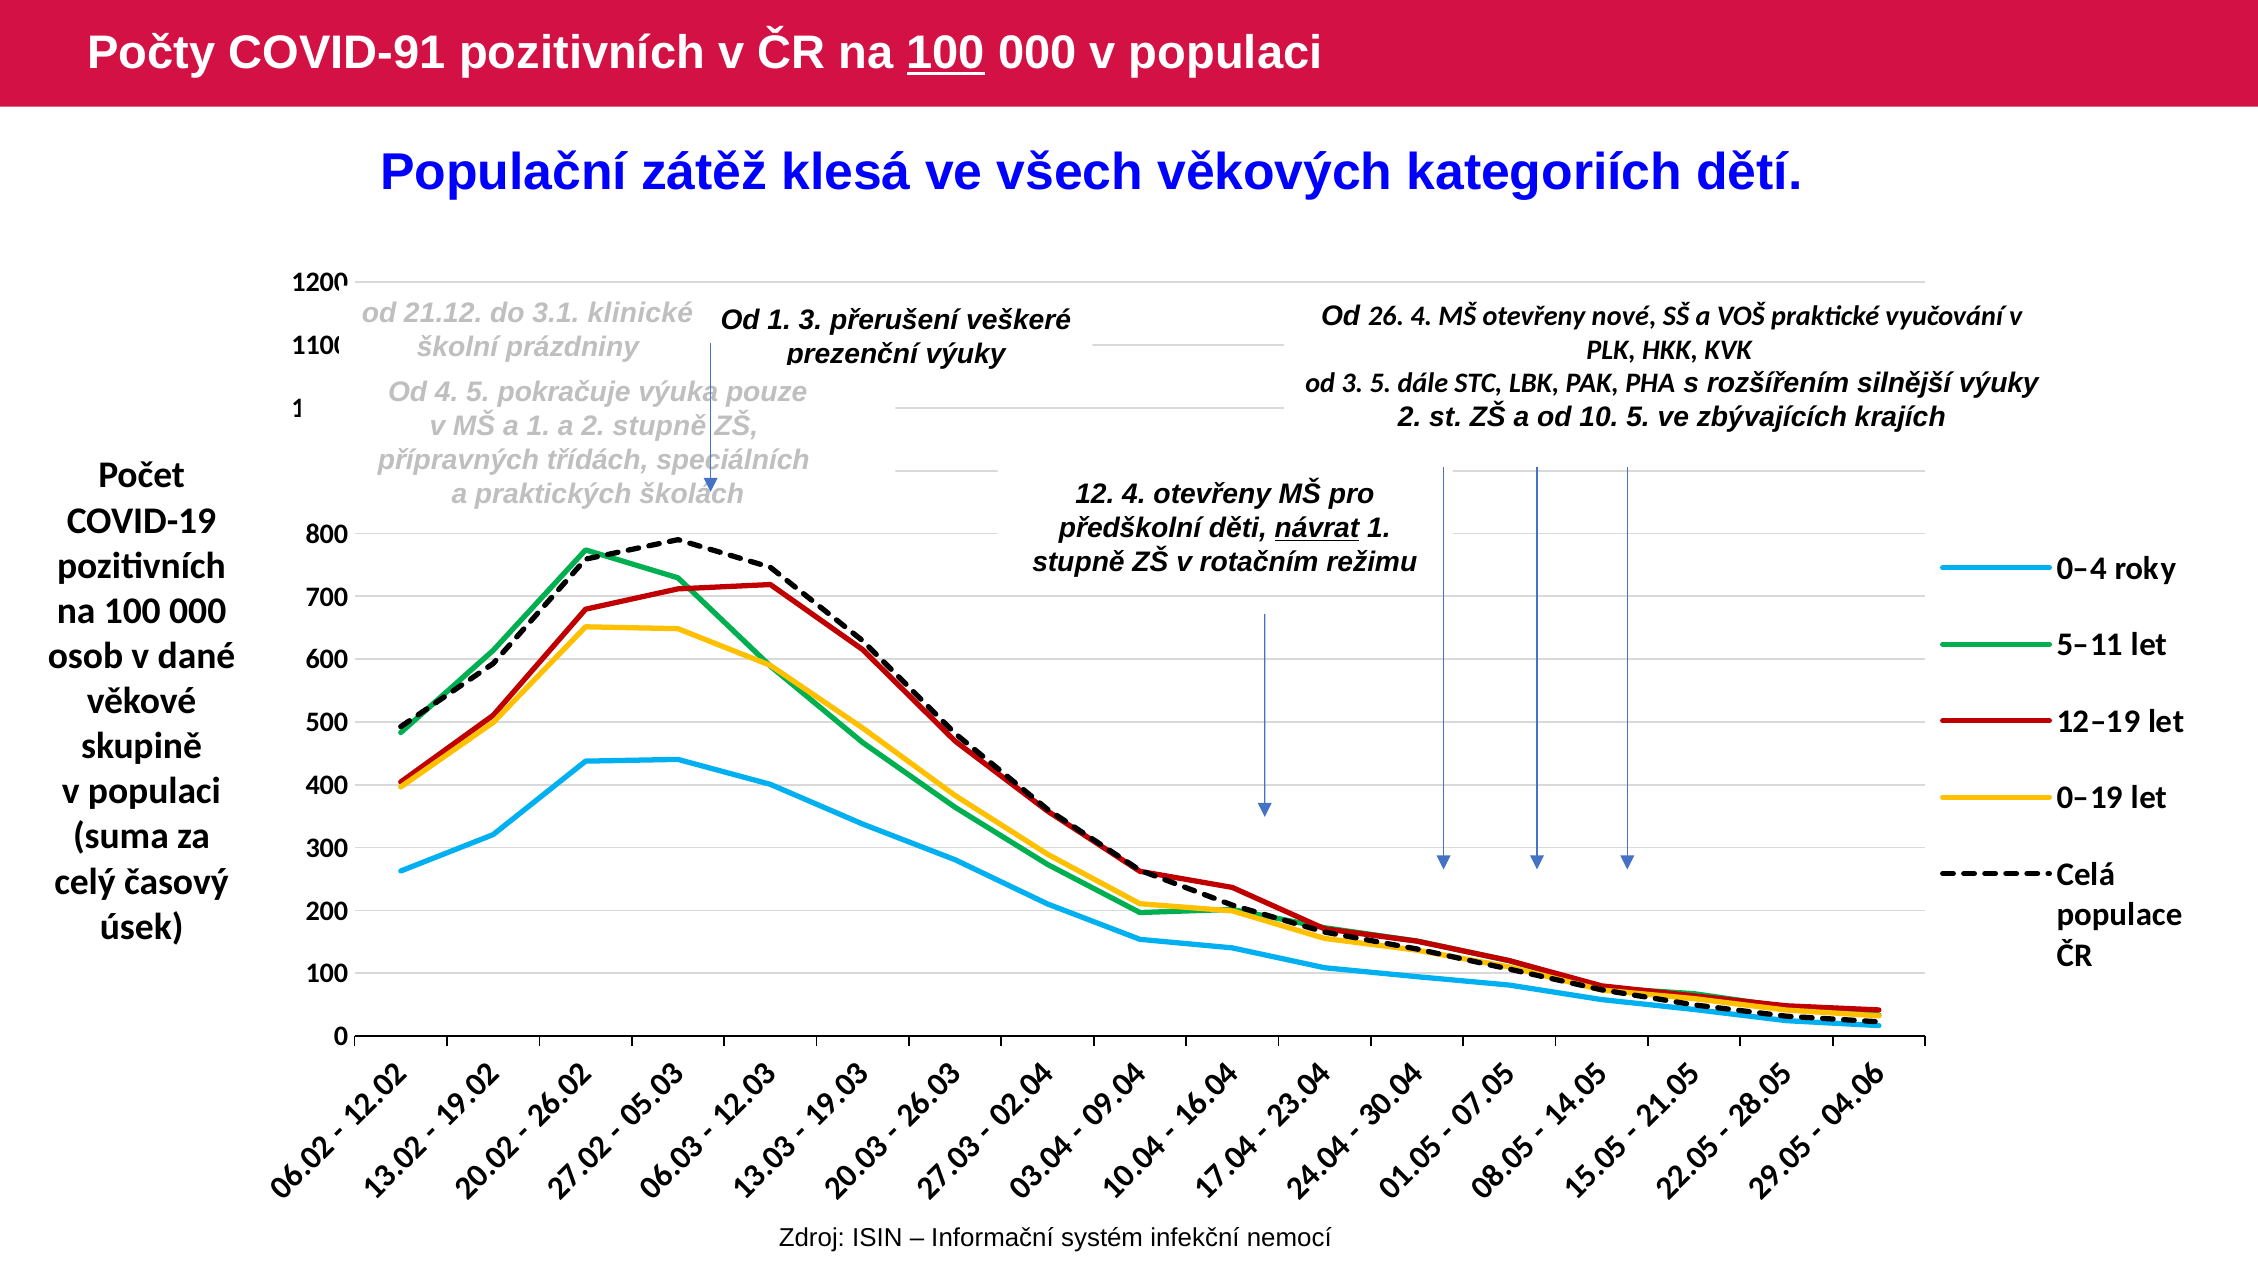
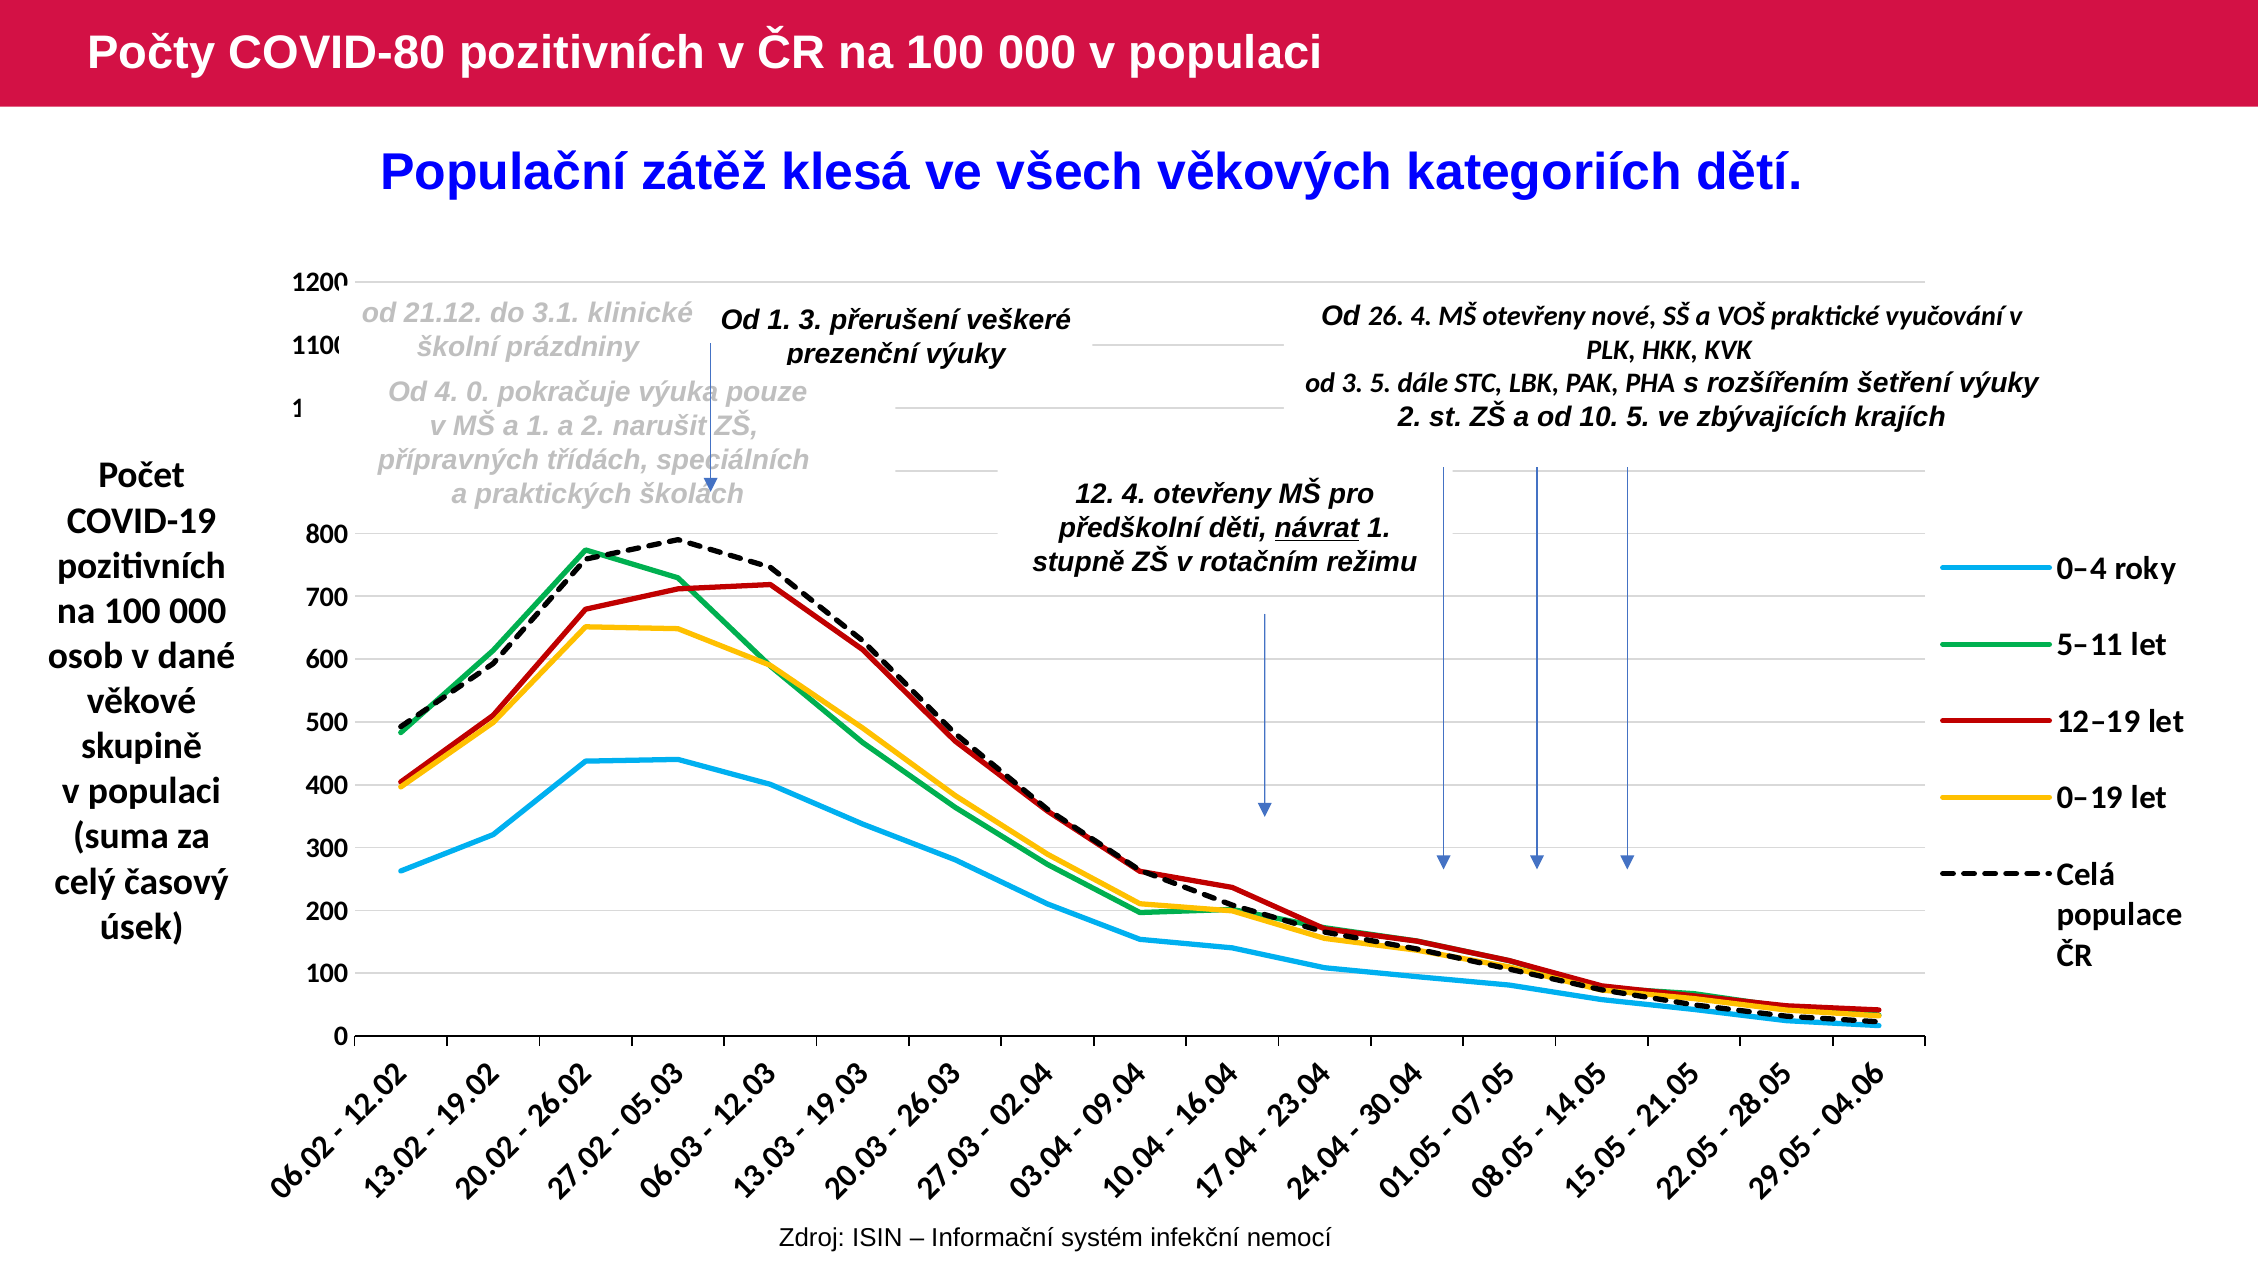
COVID-91: COVID-91 -> COVID-80
100 at (946, 53) underline: present -> none
silnější: silnější -> šetření
Od 4 5: 5 -> 0
2 stupně: stupně -> narušit
